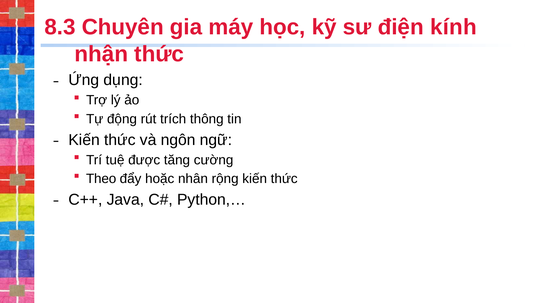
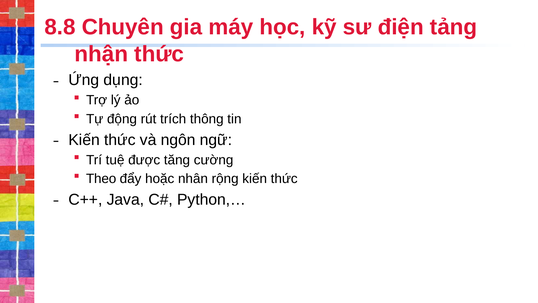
8.3: 8.3 -> 8.8
kính: kính -> tảng
